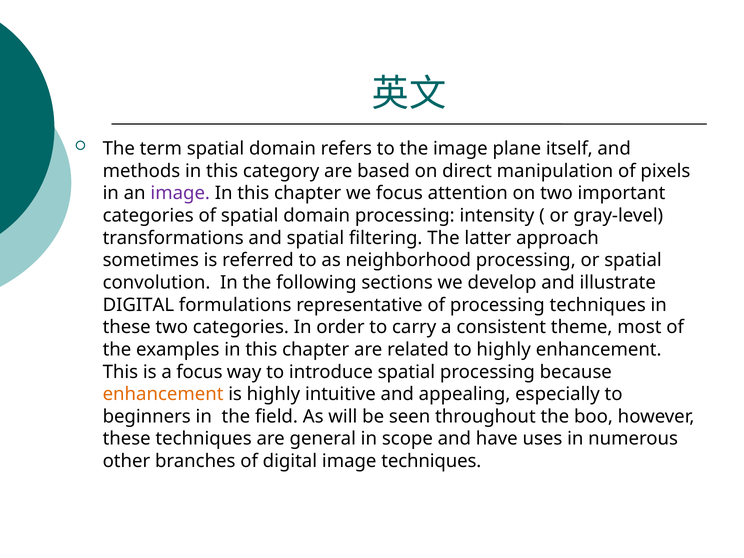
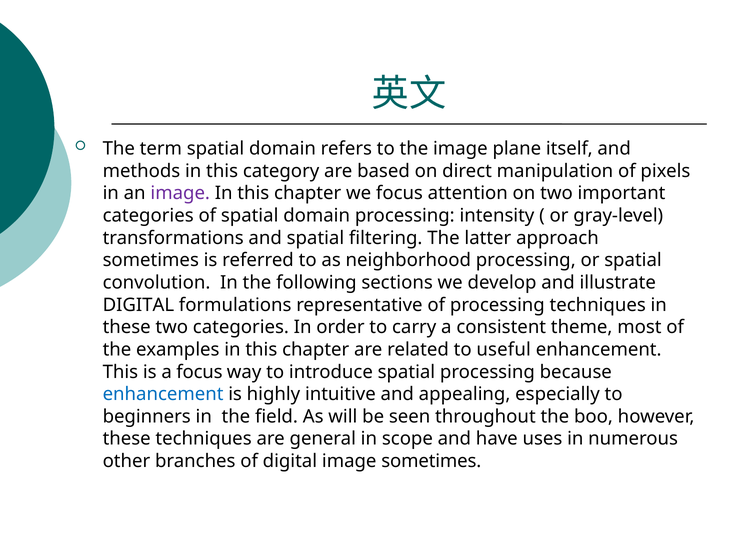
to highly: highly -> useful
enhancement at (163, 394) colour: orange -> blue
image techniques: techniques -> sometimes
